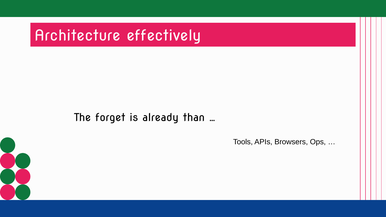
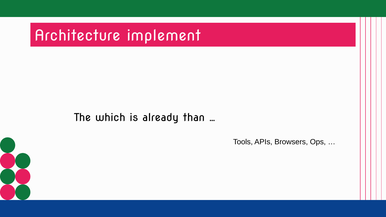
effectively: effectively -> implement
forget: forget -> which
